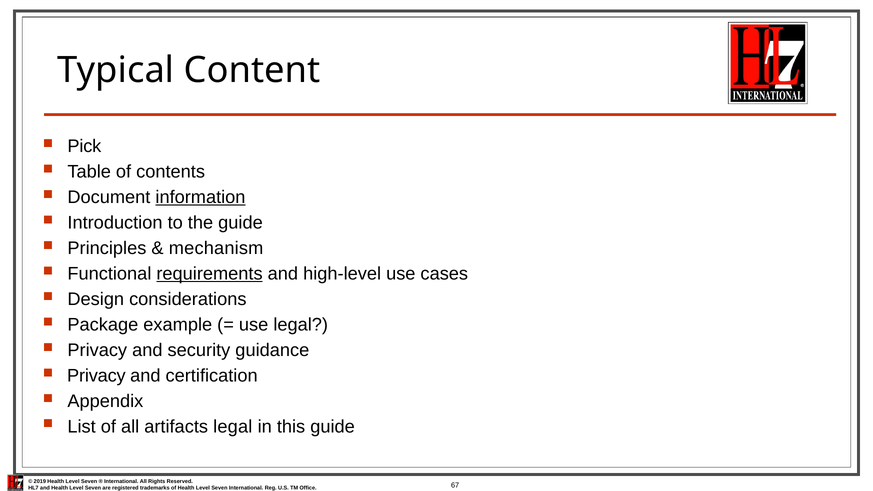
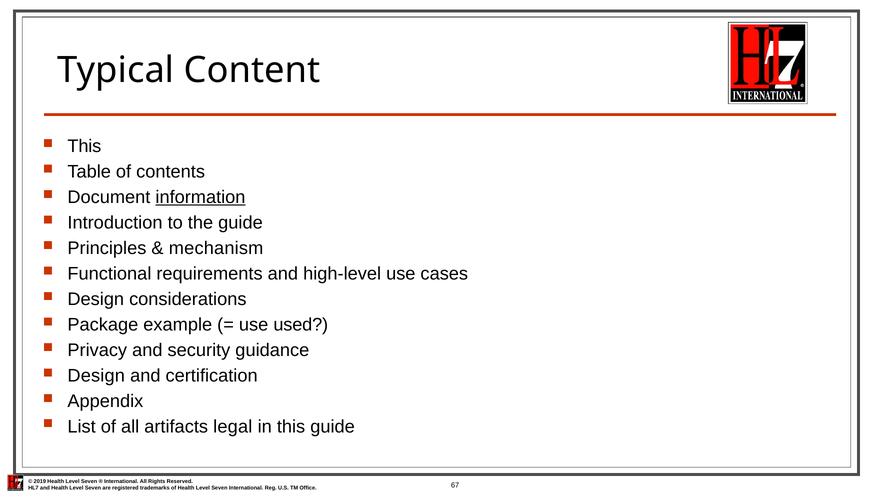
Pick at (84, 146): Pick -> This
requirements underline: present -> none
use legal: legal -> used
Privacy at (96, 376): Privacy -> Design
